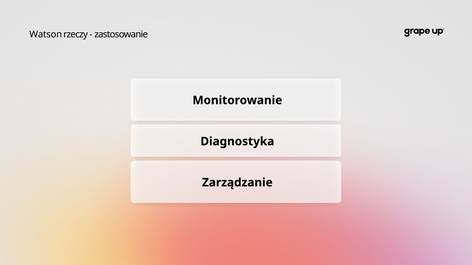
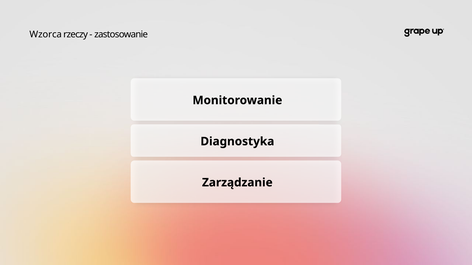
Watson: Watson -> Wzorca
